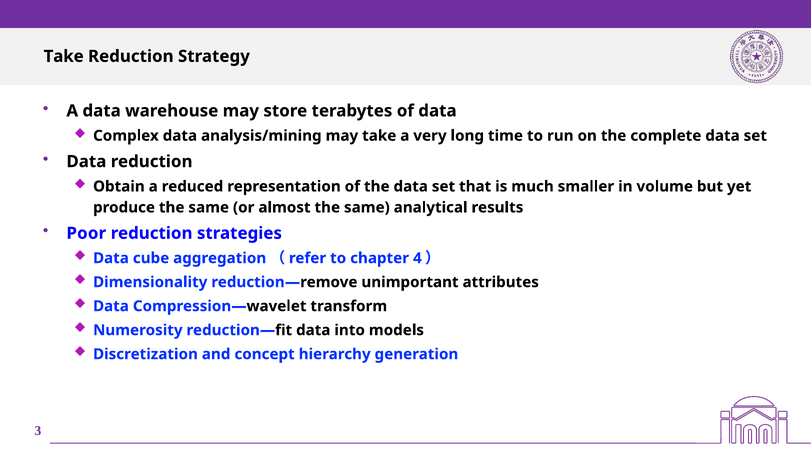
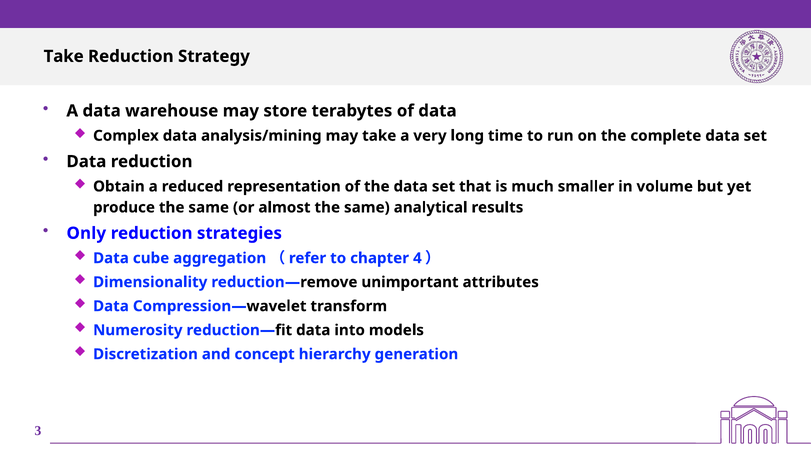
Poor: Poor -> Only
